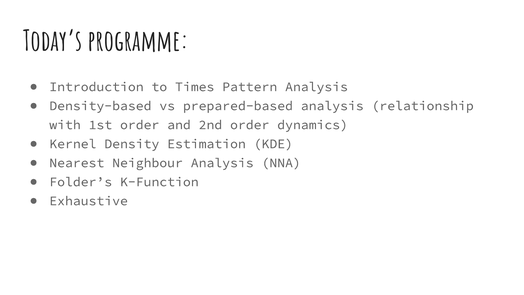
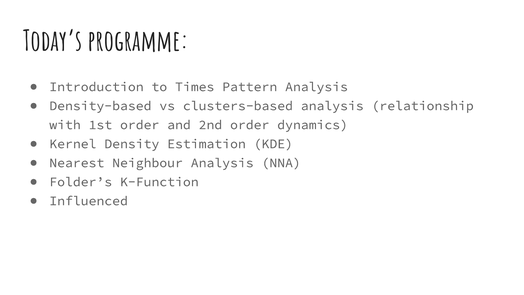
prepared-based: prepared-based -> clusters-based
Exhaustive: Exhaustive -> Influenced
